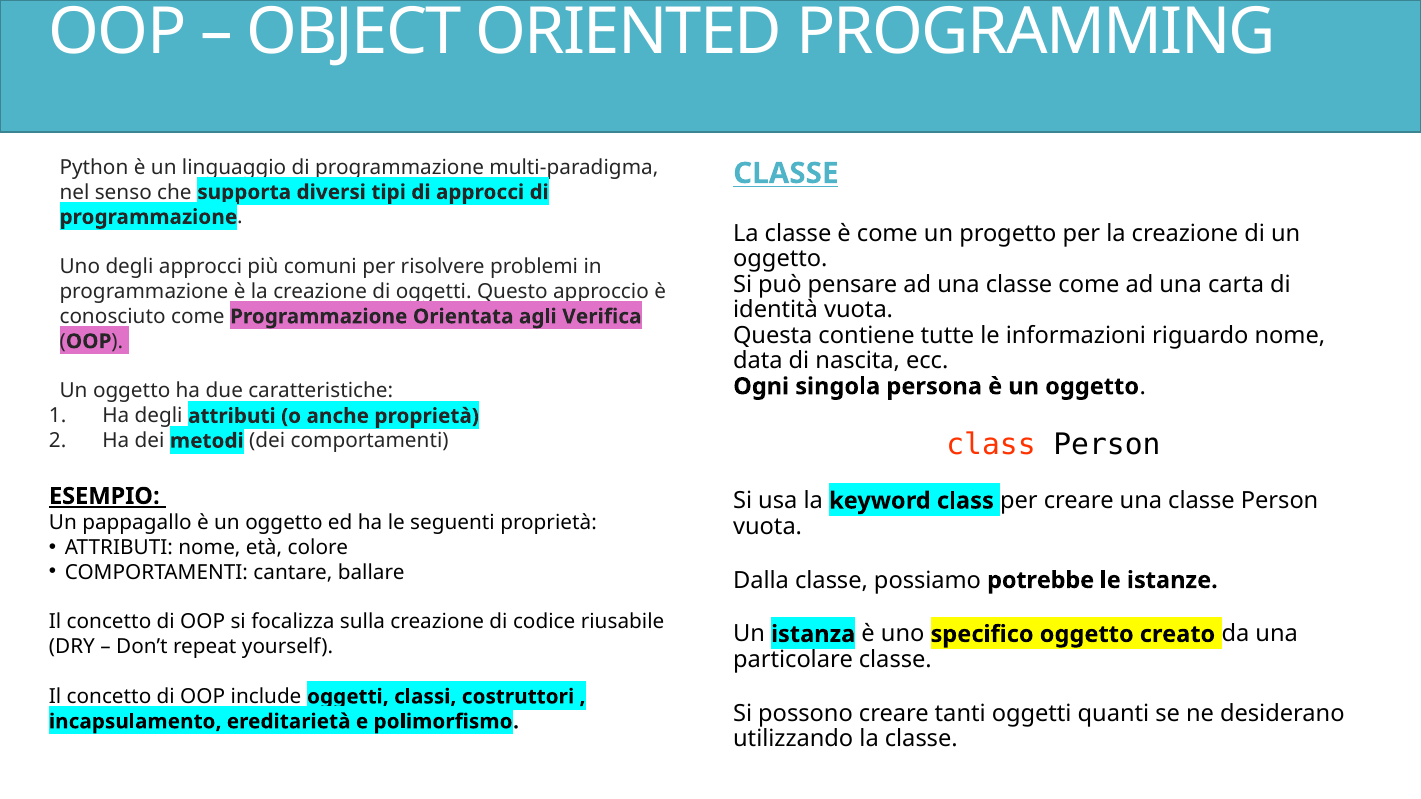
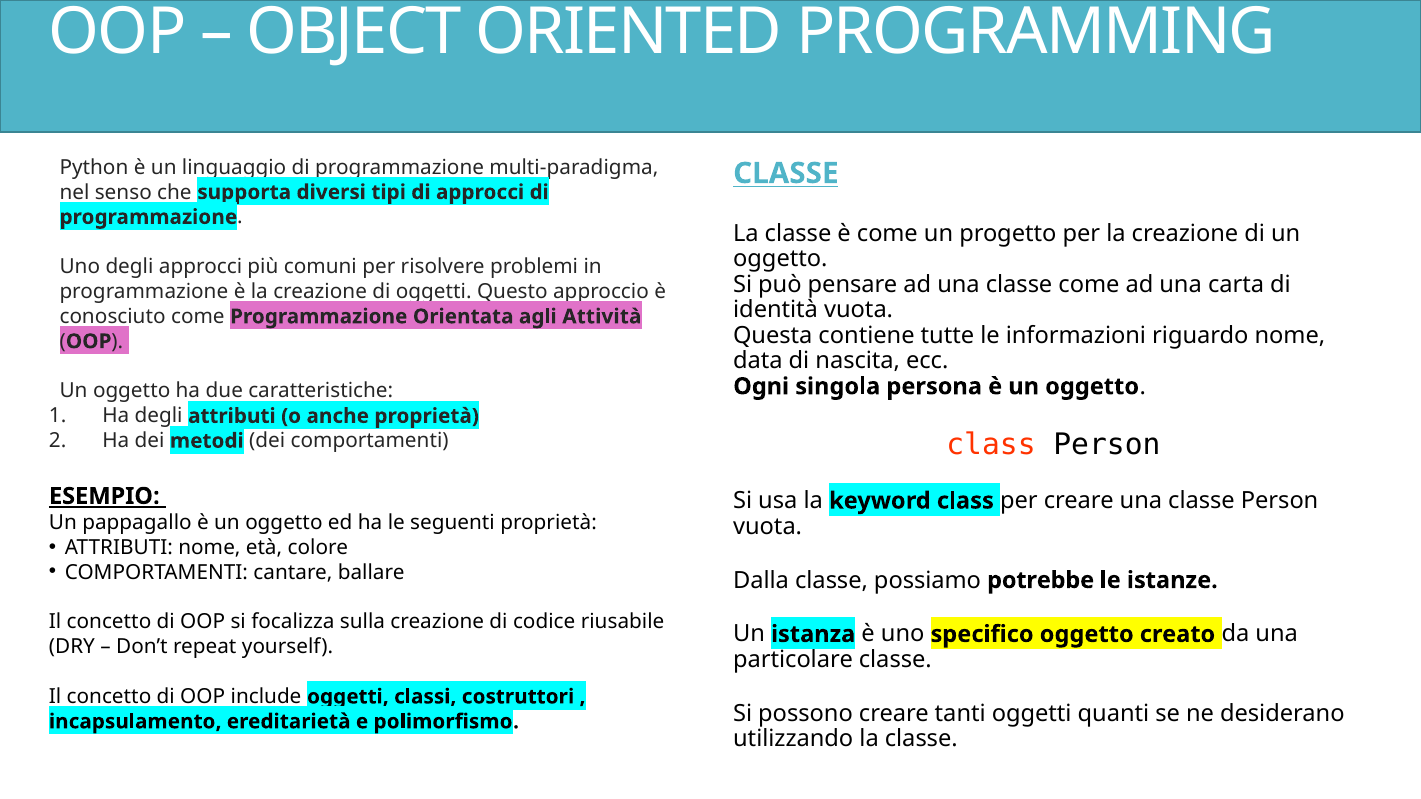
Verifica: Verifica -> Attività
